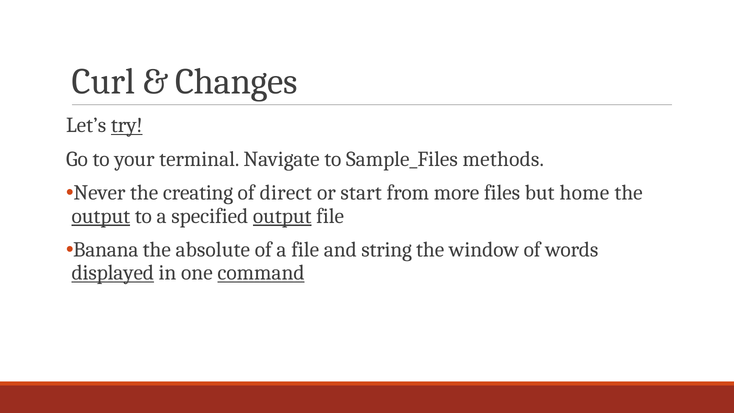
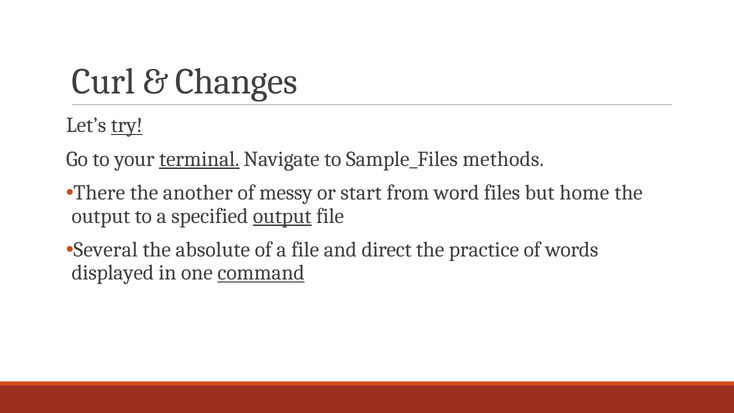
terminal underline: none -> present
Never: Never -> There
creating: creating -> another
direct: direct -> messy
more: more -> word
output at (101, 216) underline: present -> none
Banana: Banana -> Several
string: string -> direct
window: window -> practice
displayed underline: present -> none
